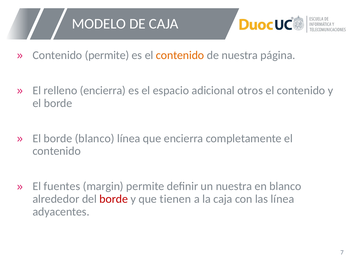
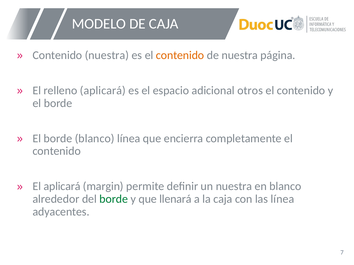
Contenido permite: permite -> nuestra
relleno encierra: encierra -> aplicará
El fuentes: fuentes -> aplicará
borde at (114, 199) colour: red -> green
tienen: tienen -> llenará
